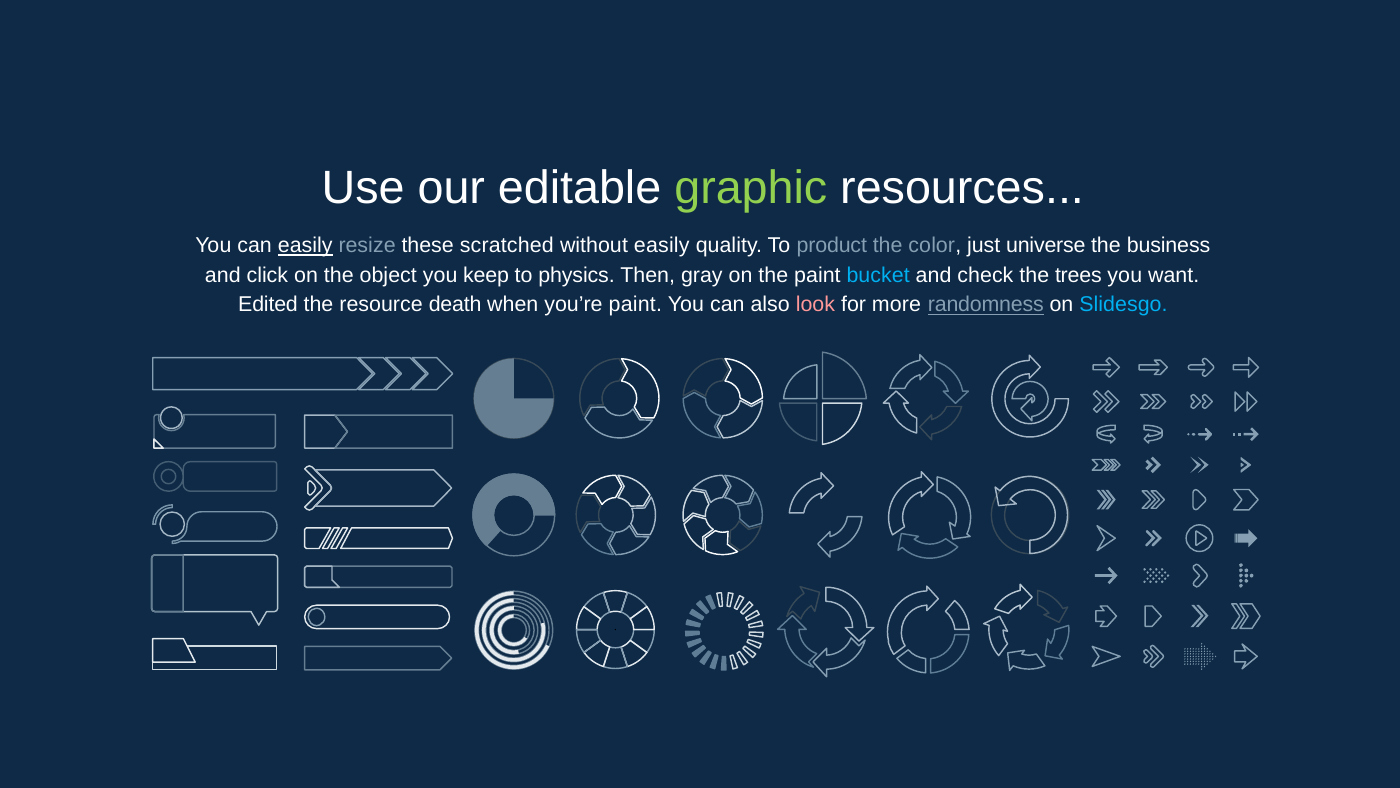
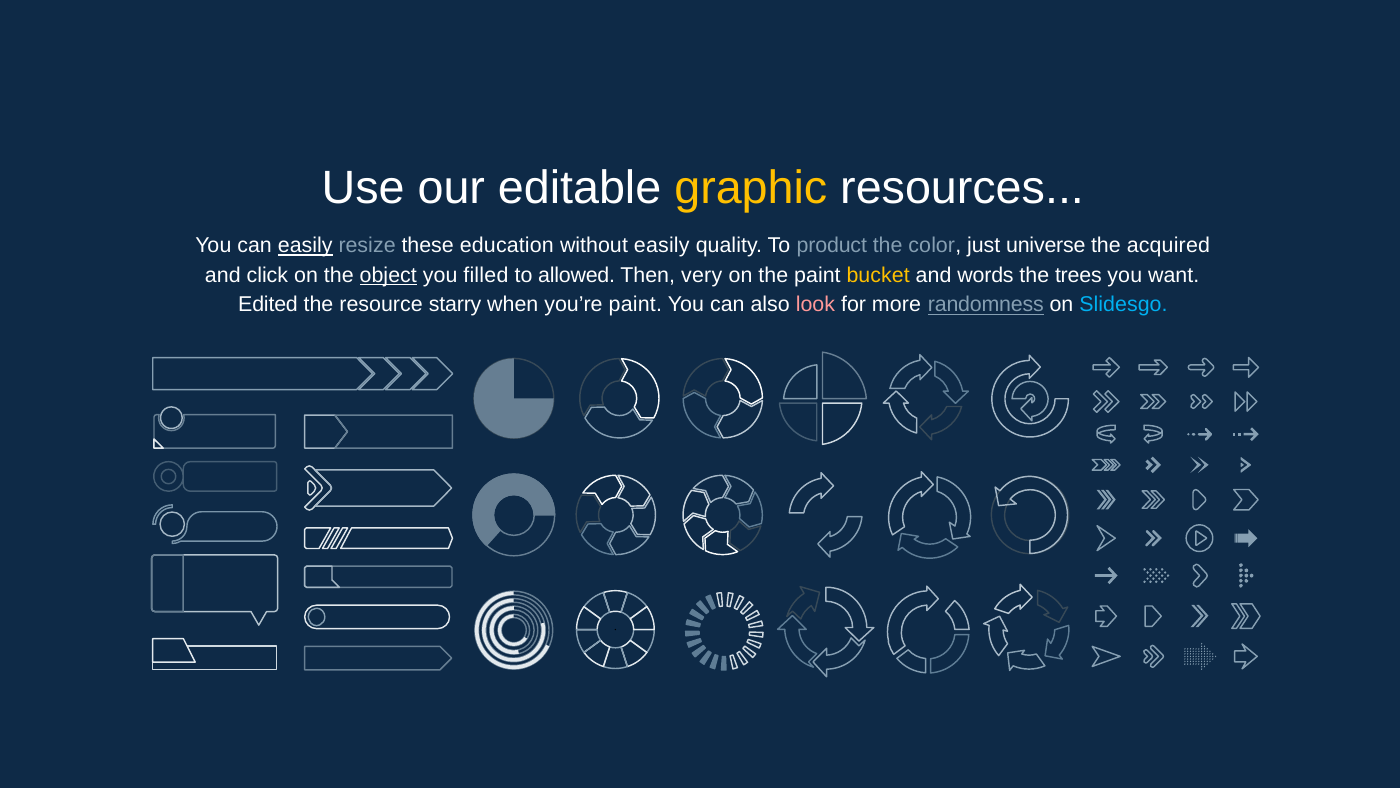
graphic colour: light green -> yellow
scratched: scratched -> education
business: business -> acquired
object underline: none -> present
keep: keep -> filled
physics: physics -> allowed
gray: gray -> very
bucket colour: light blue -> yellow
check: check -> words
death: death -> starry
